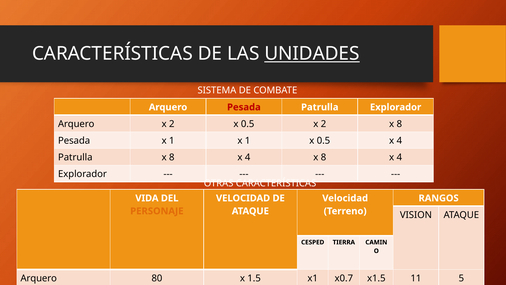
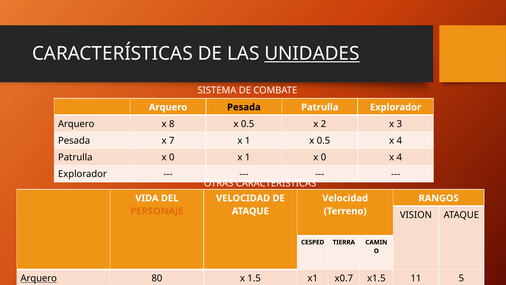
Pesada at (244, 107) colour: red -> black
Arquero x 2: 2 -> 8
2 x 8: 8 -> 3
Pesada x 1: 1 -> 7
Patrulla x 8: 8 -> 0
4 at (248, 157): 4 -> 1
8 at (323, 157): 8 -> 0
Arquero at (39, 278) underline: none -> present
